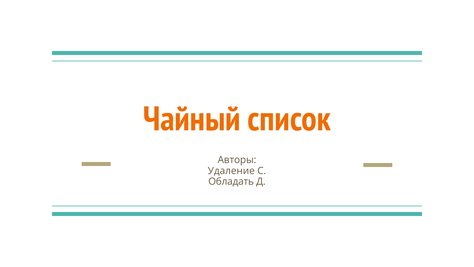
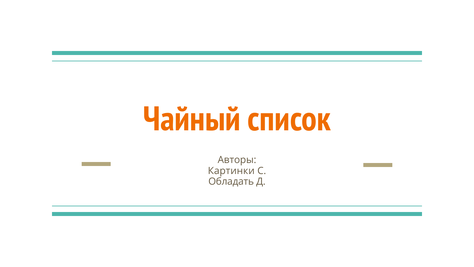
Удаление: Удаление -> Картинки
